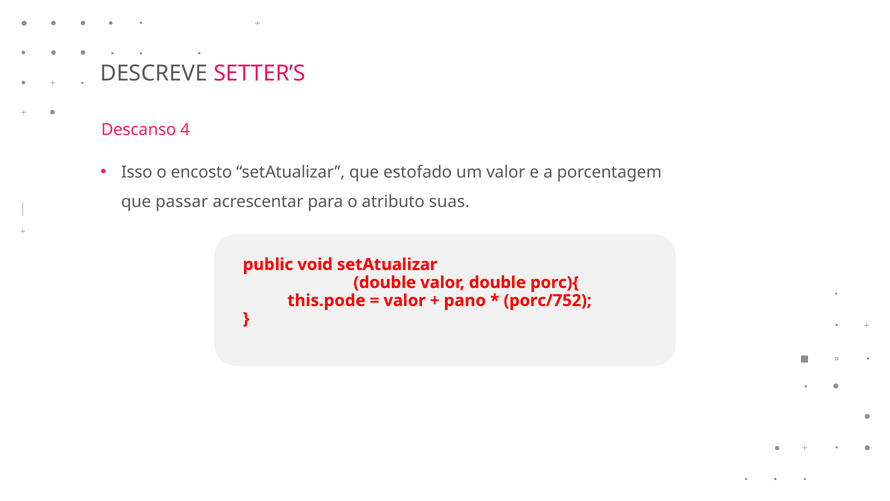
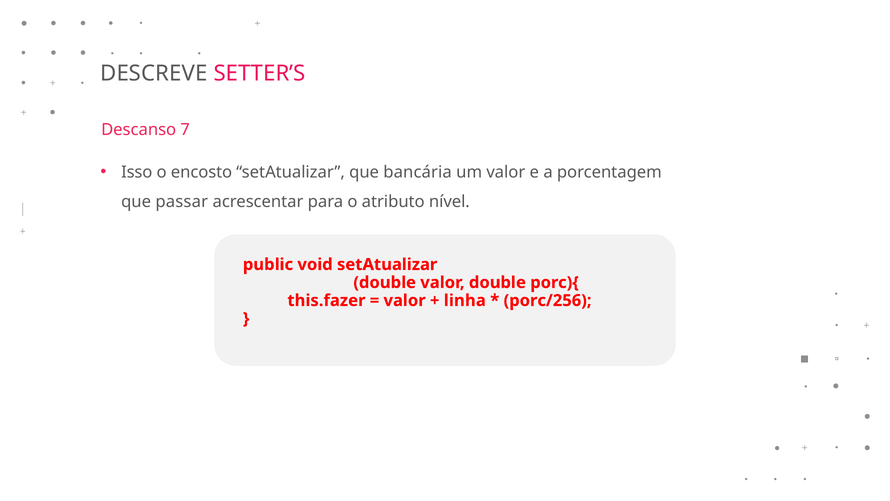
4: 4 -> 7
estofado: estofado -> bancária
suas: suas -> nível
this.pode: this.pode -> this.fazer
pano: pano -> linha
porc/752: porc/752 -> porc/256
